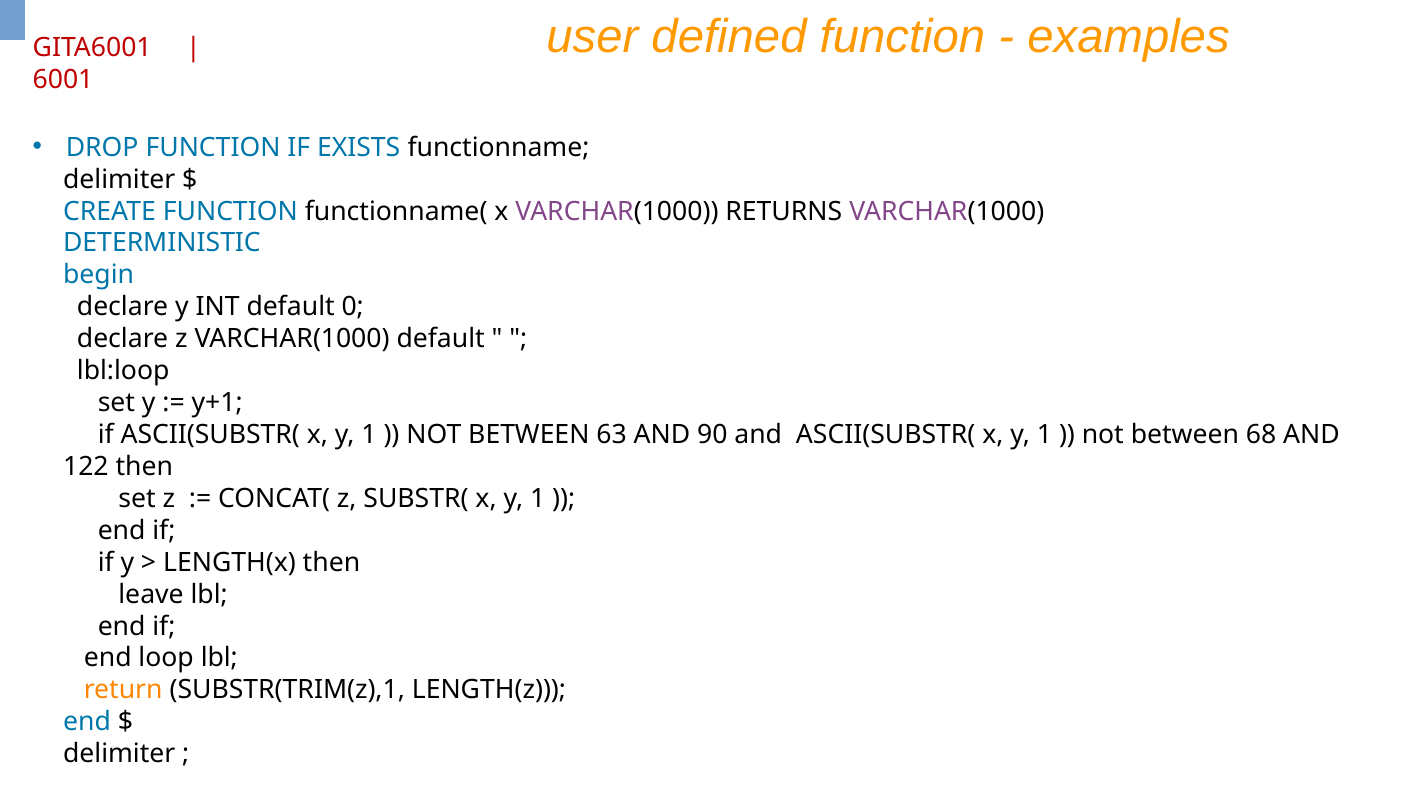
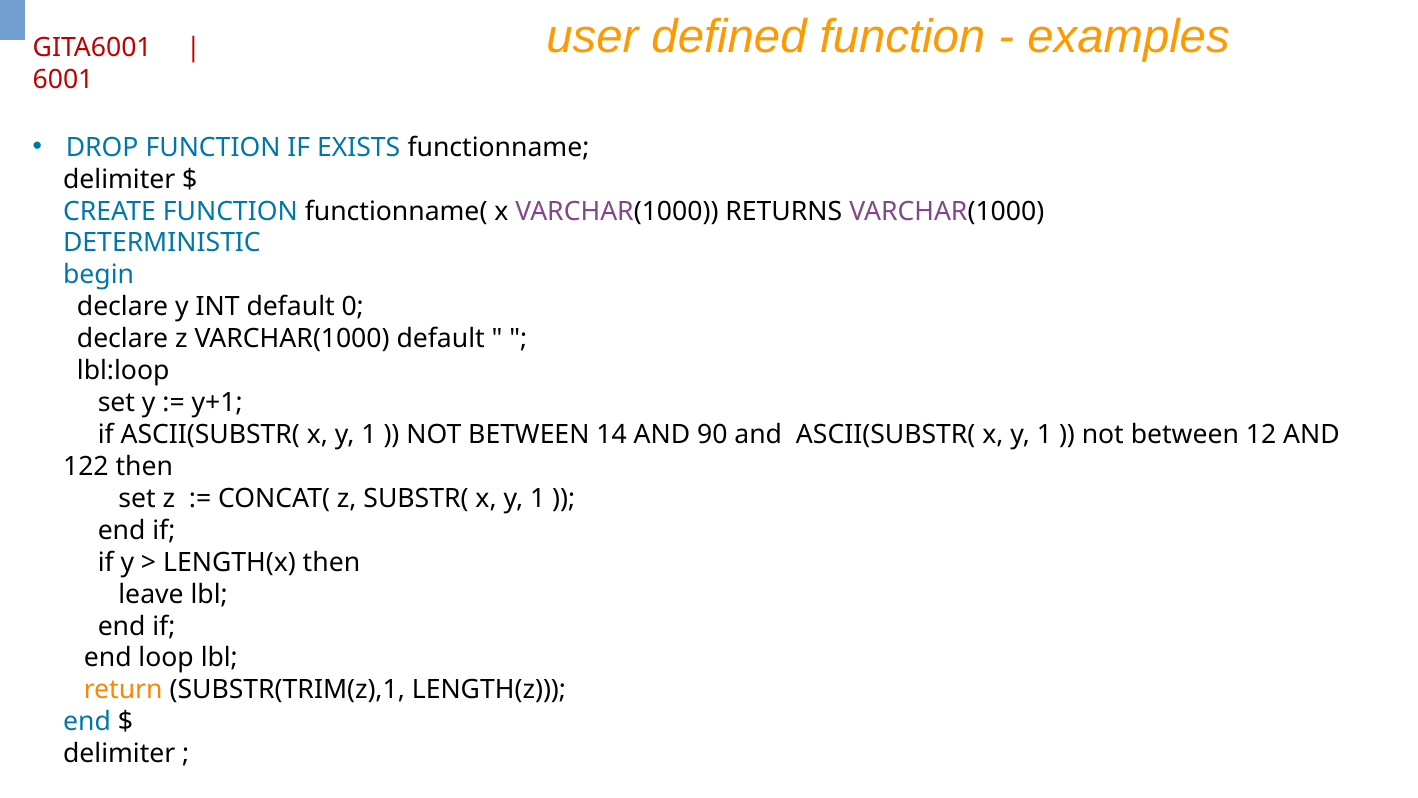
63: 63 -> 14
68: 68 -> 12
